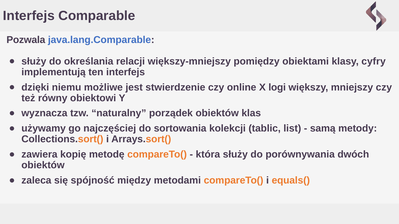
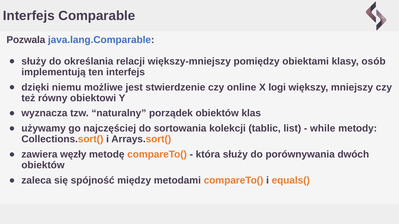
cyfry: cyfry -> osób
samą: samą -> while
kopię: kopię -> węzły
